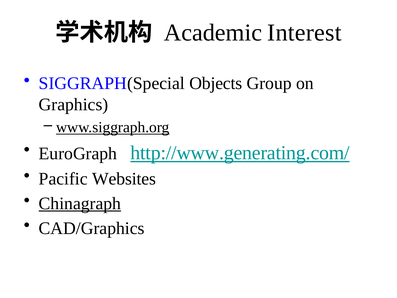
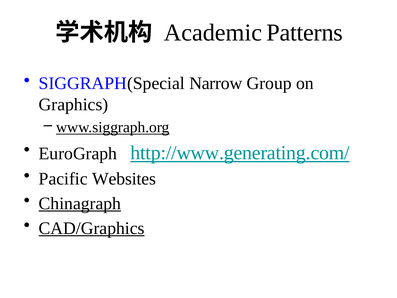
Interest: Interest -> Patterns
Objects: Objects -> Narrow
CAD/Graphics underline: none -> present
